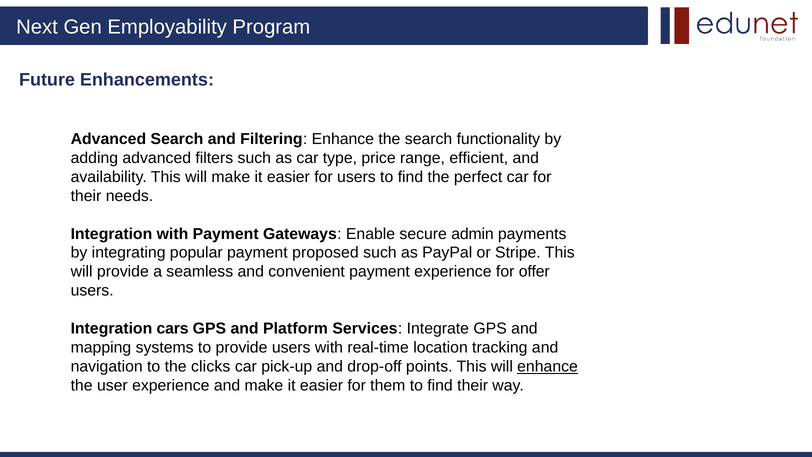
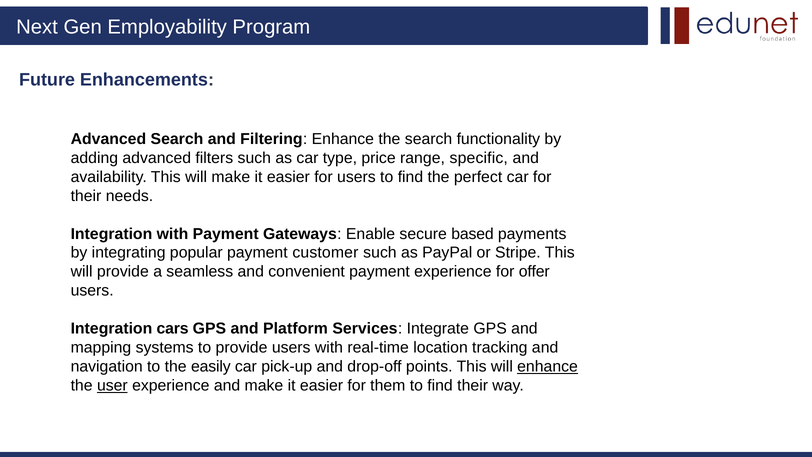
efficient: efficient -> specific
admin: admin -> based
proposed: proposed -> customer
clicks: clicks -> easily
user underline: none -> present
